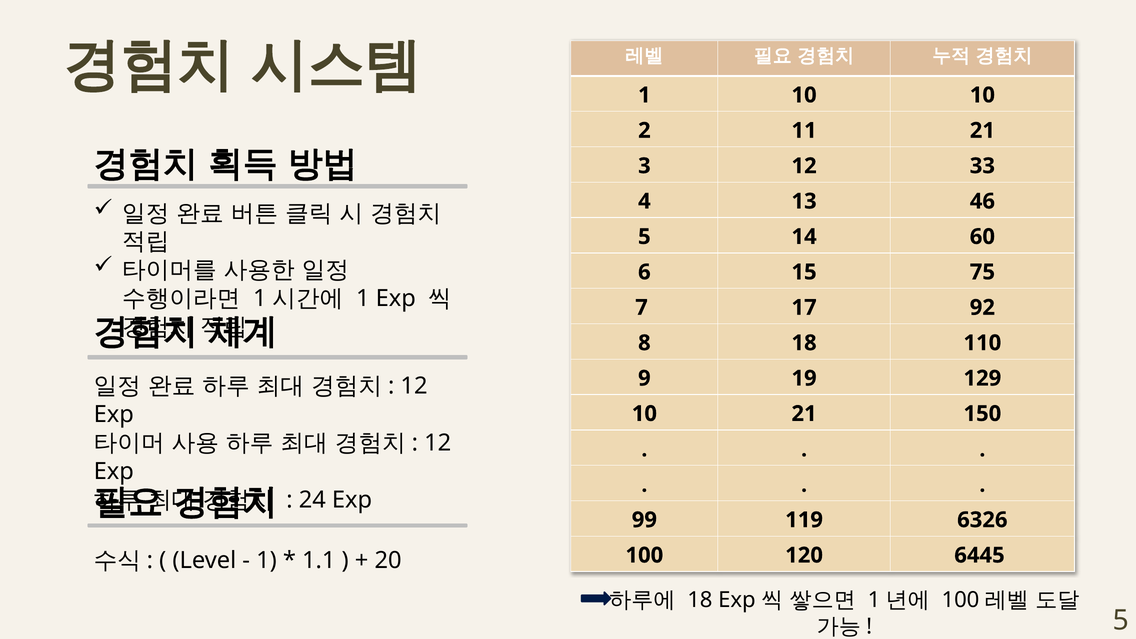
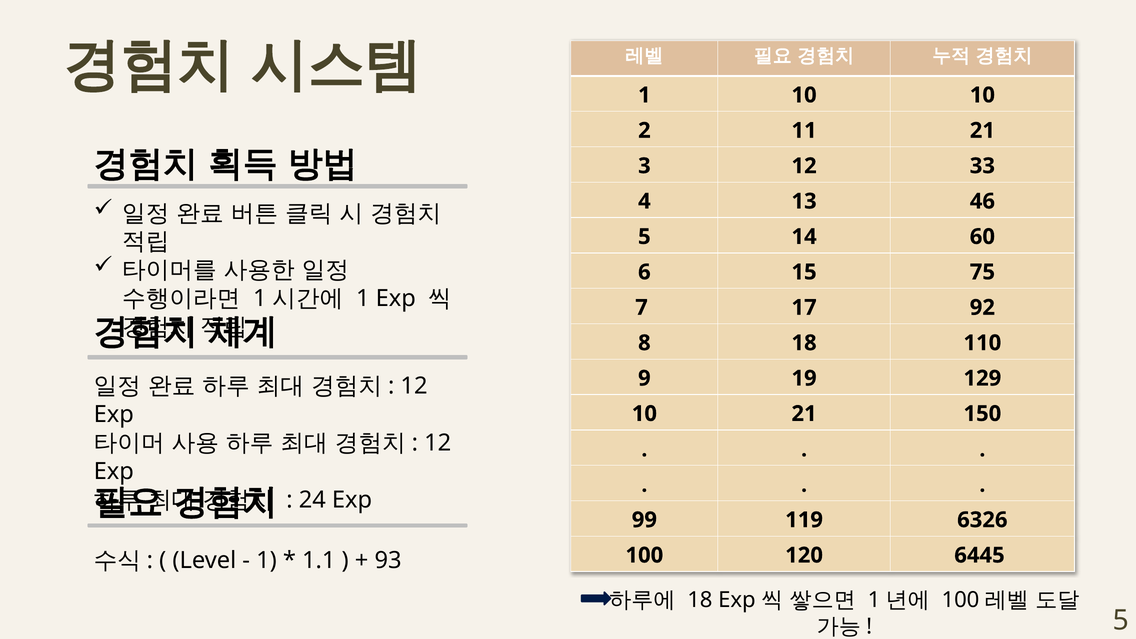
20: 20 -> 93
